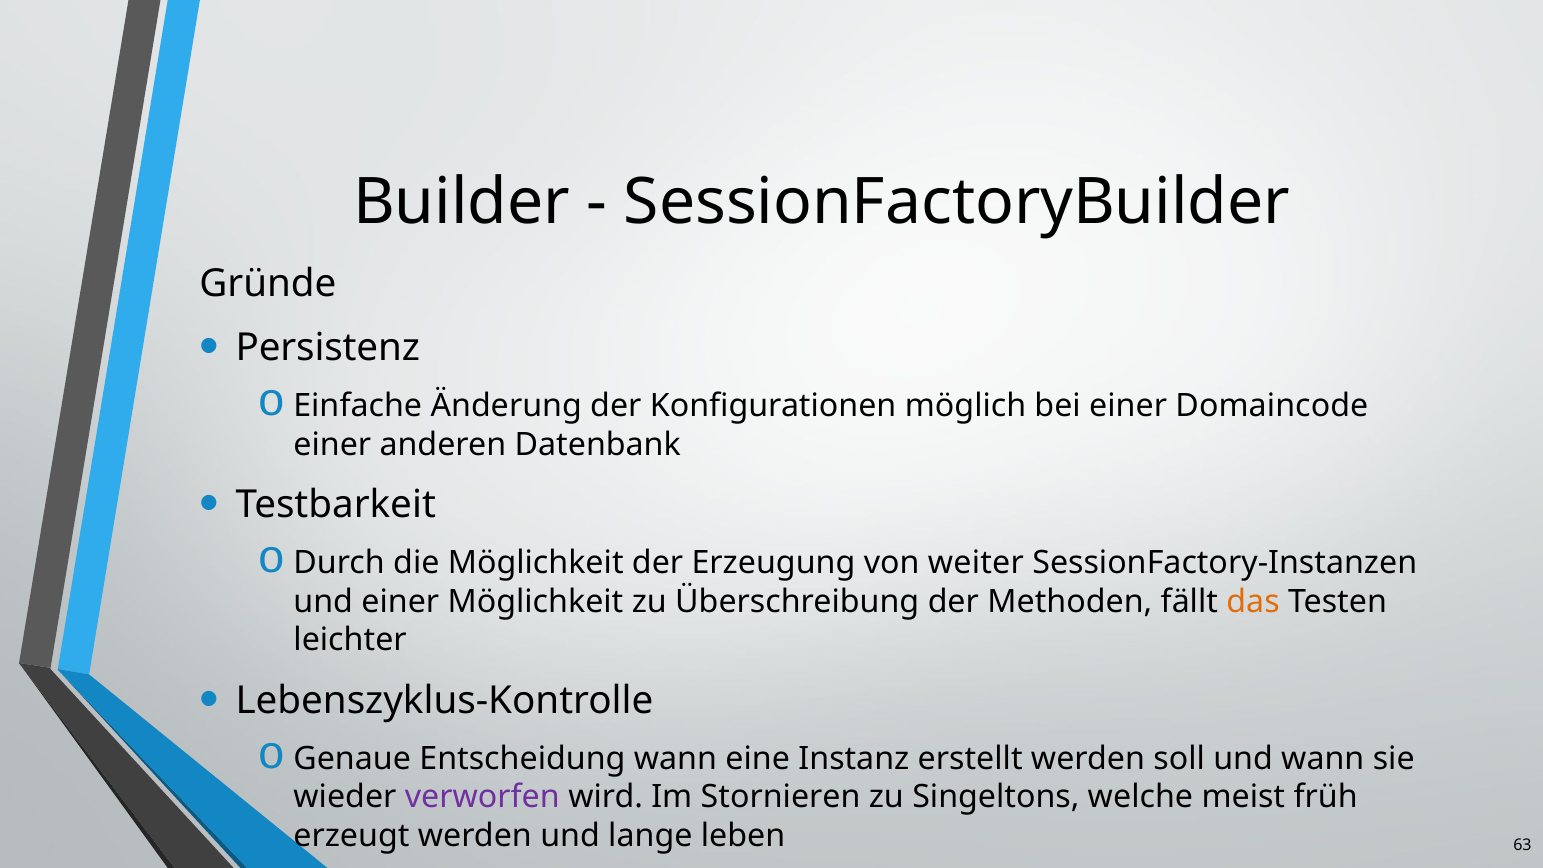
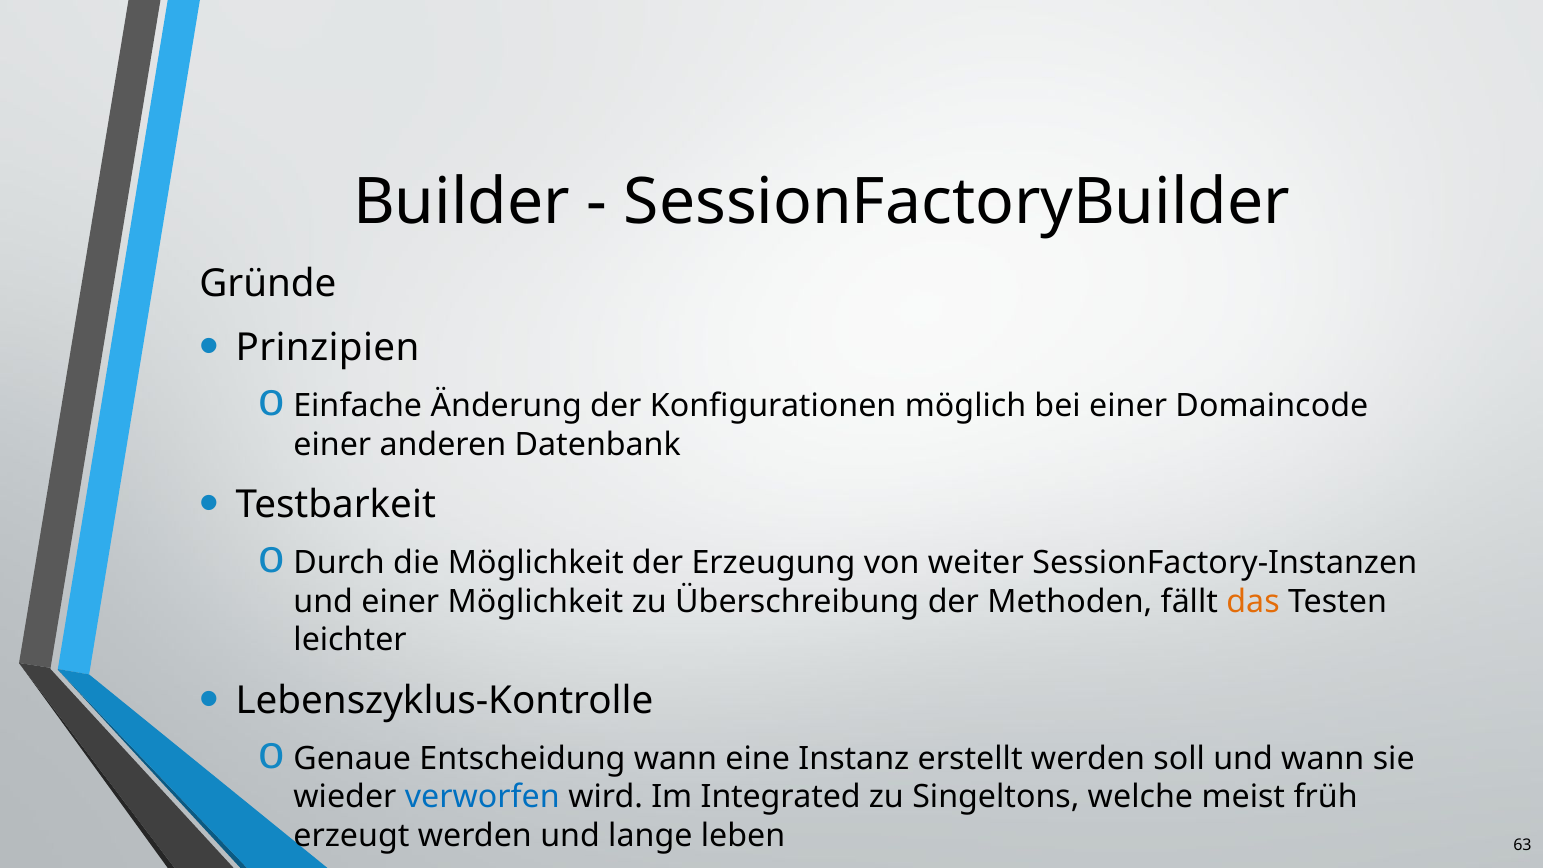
Persistenz: Persistenz -> Prinzipien
verworfen colour: purple -> blue
Stornieren: Stornieren -> Integrated
